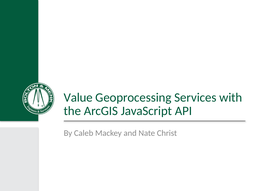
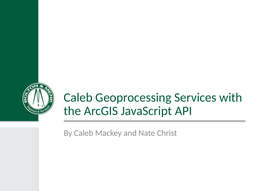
Value at (78, 98): Value -> Caleb
